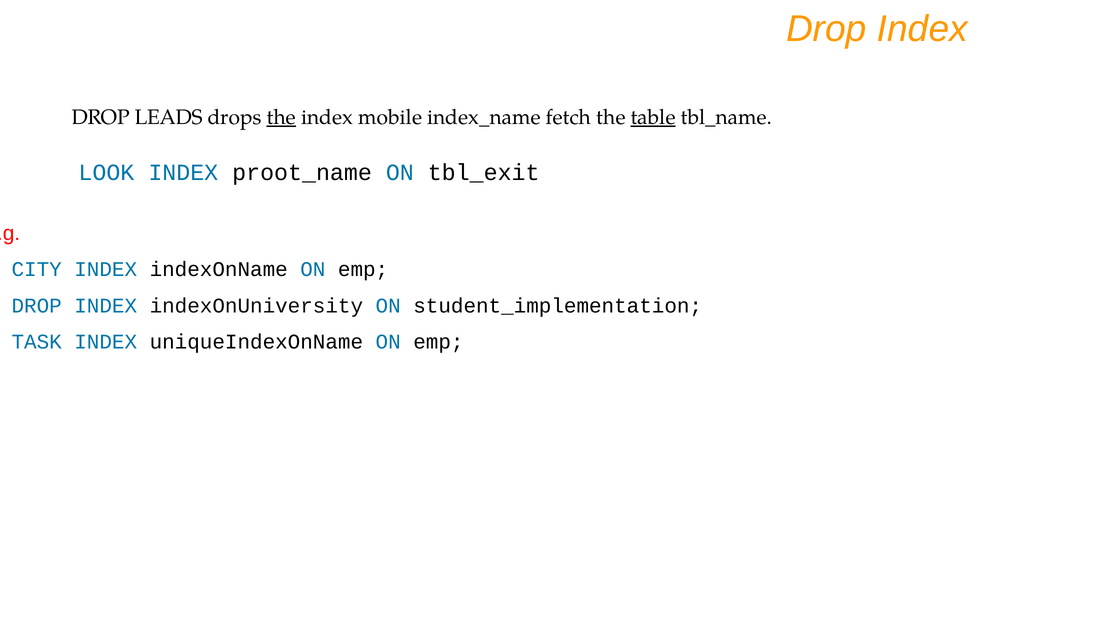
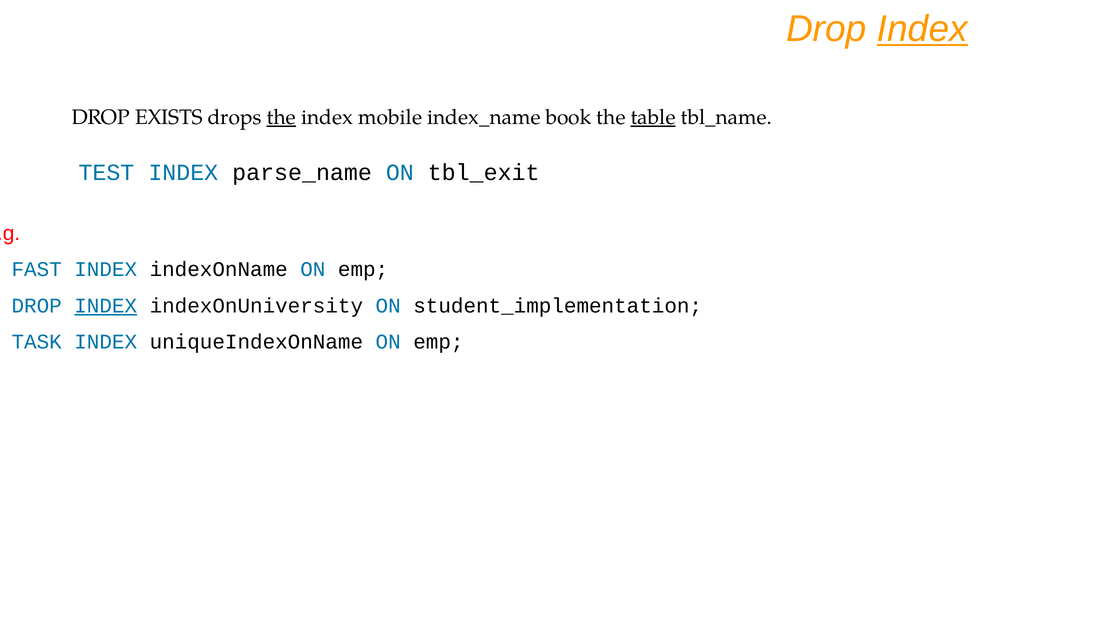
Index at (922, 29) underline: none -> present
LEADS: LEADS -> EXISTS
fetch: fetch -> book
LOOK: LOOK -> TEST
proot_name: proot_name -> parse_name
CITY: CITY -> FAST
INDEX at (106, 306) underline: none -> present
